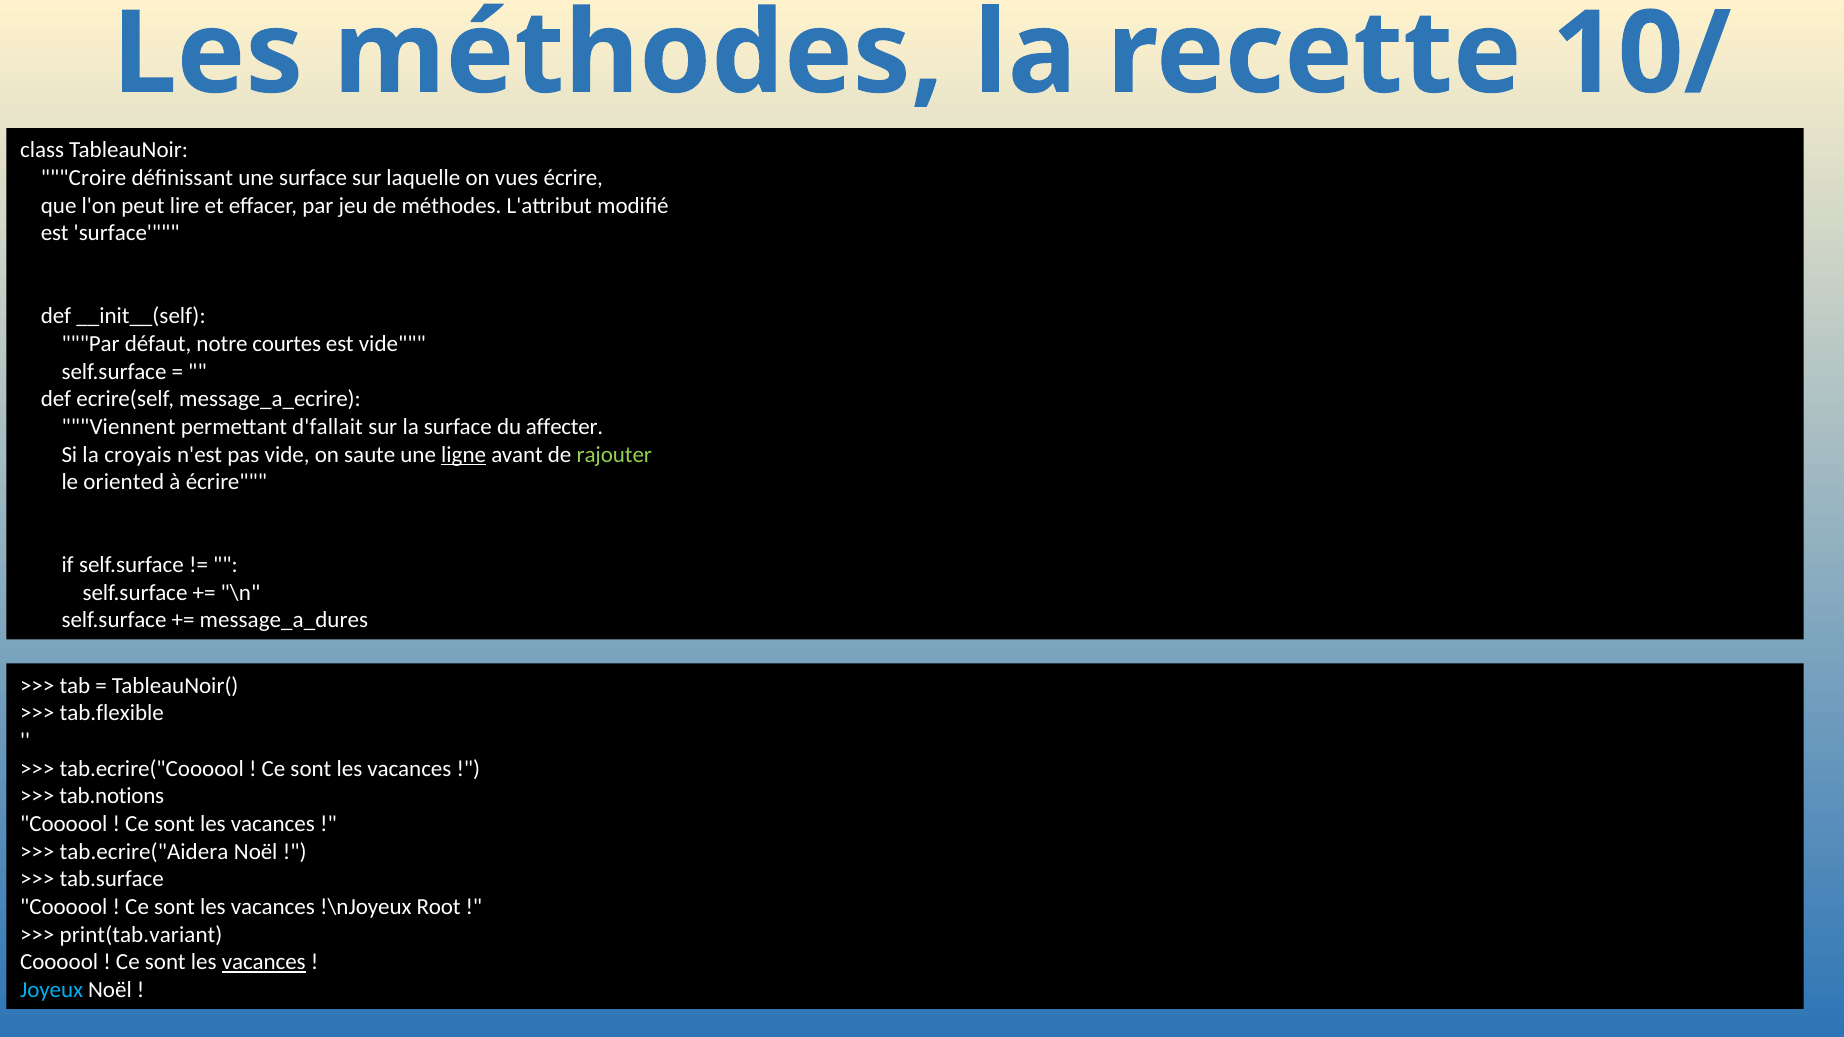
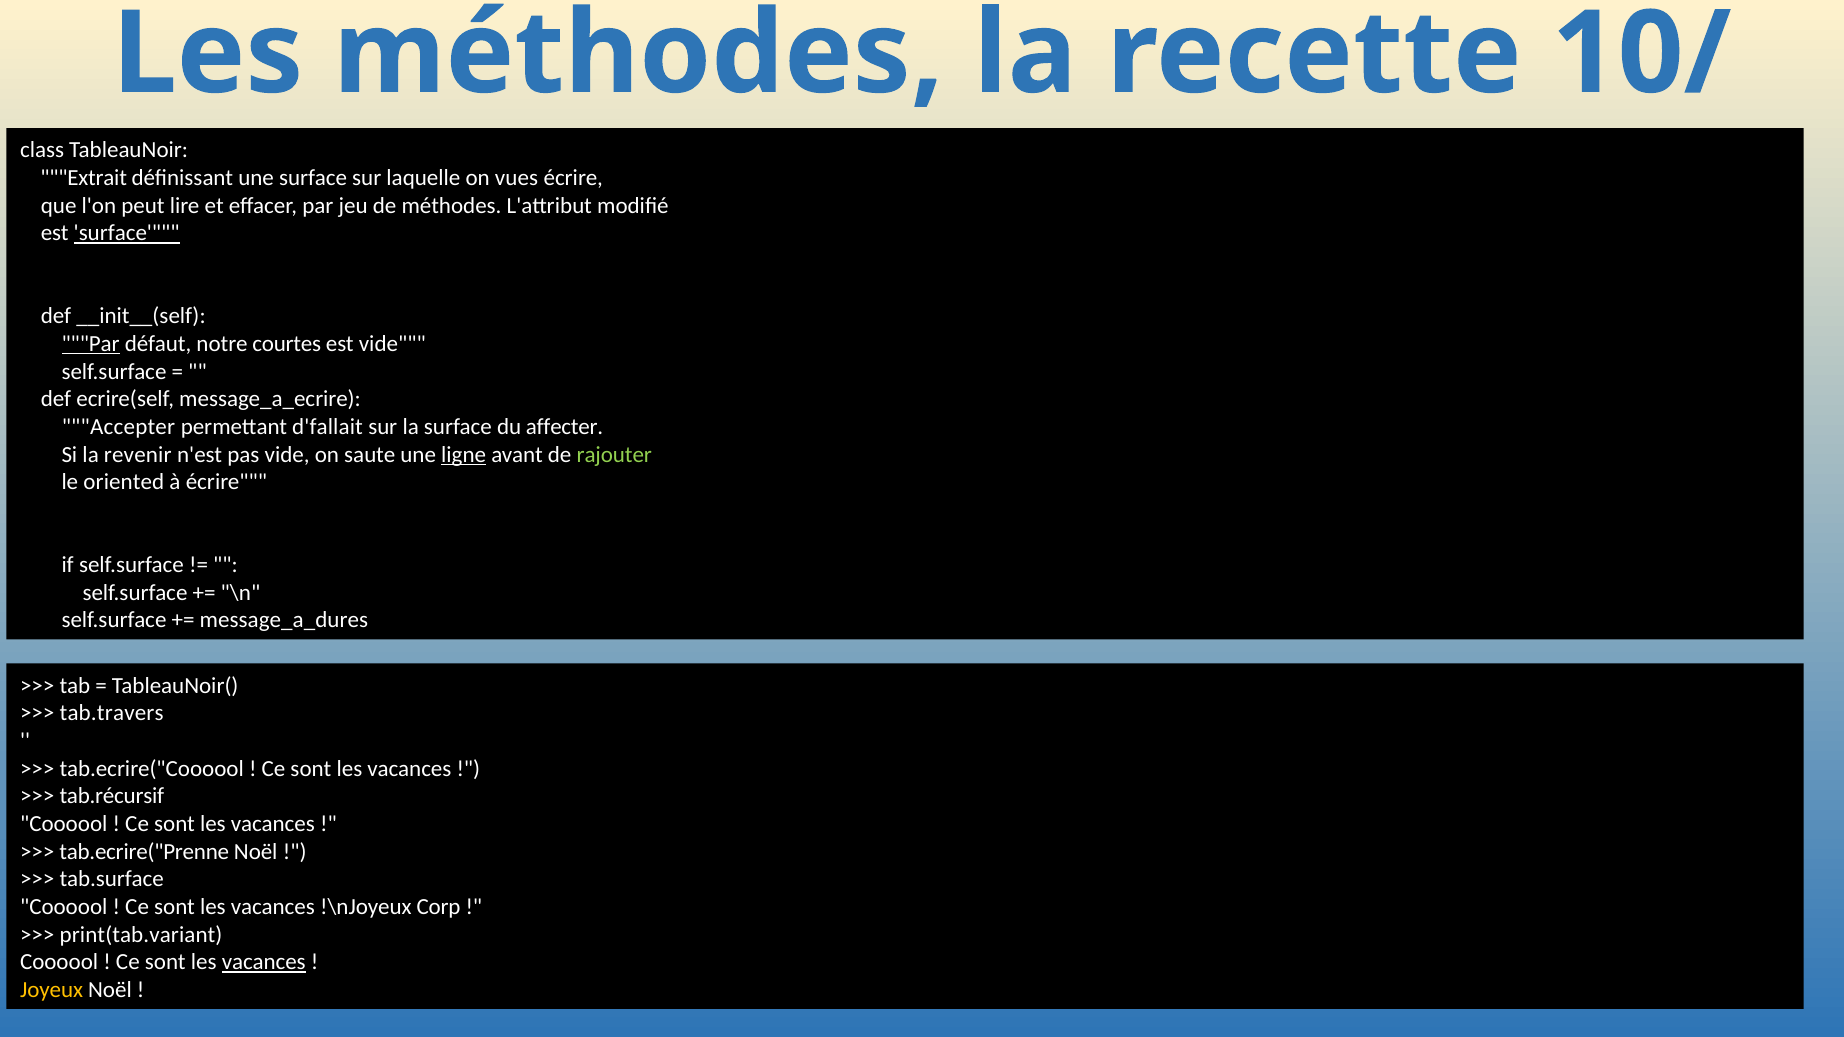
Croire: Croire -> Extrait
surface at (127, 233) underline: none -> present
Par at (91, 344) underline: none -> present
Viennent: Viennent -> Accepter
croyais: croyais -> revenir
tab.flexible: tab.flexible -> tab.travers
tab.notions: tab.notions -> tab.récursif
tab.ecrire("Aidera: tab.ecrire("Aidera -> tab.ecrire("Prenne
Root: Root -> Corp
Joyeux colour: light blue -> yellow
